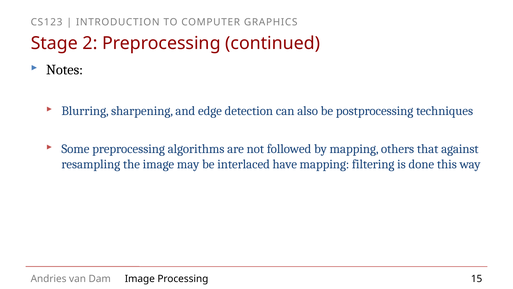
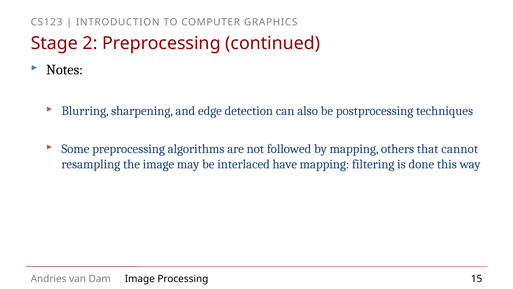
against: against -> cannot
